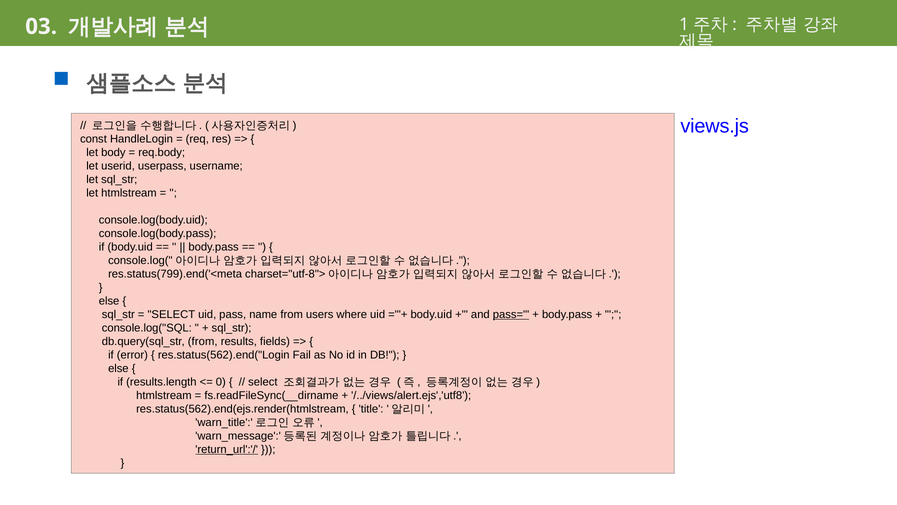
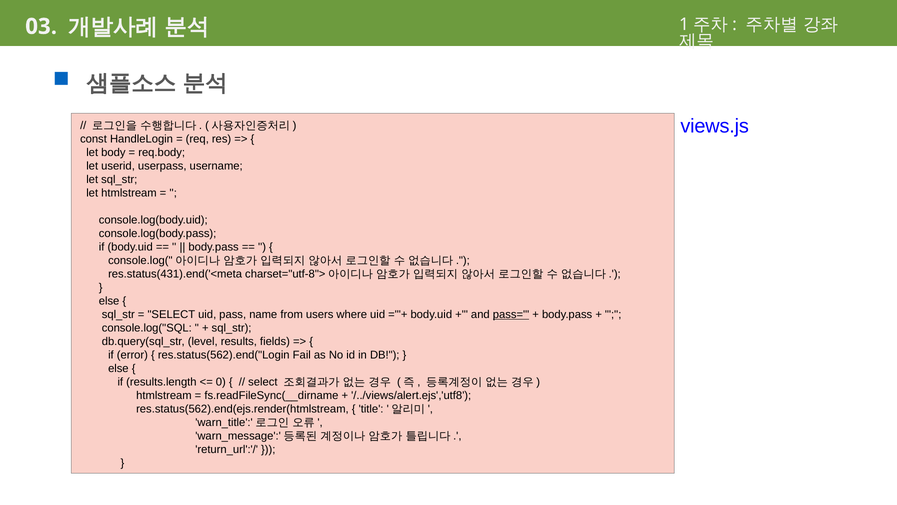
res.status(799).end('<meta: res.status(799).end('<meta -> res.status(431).end('<meta
db.query(sql_str from: from -> level
return_url':'/ underline: present -> none
